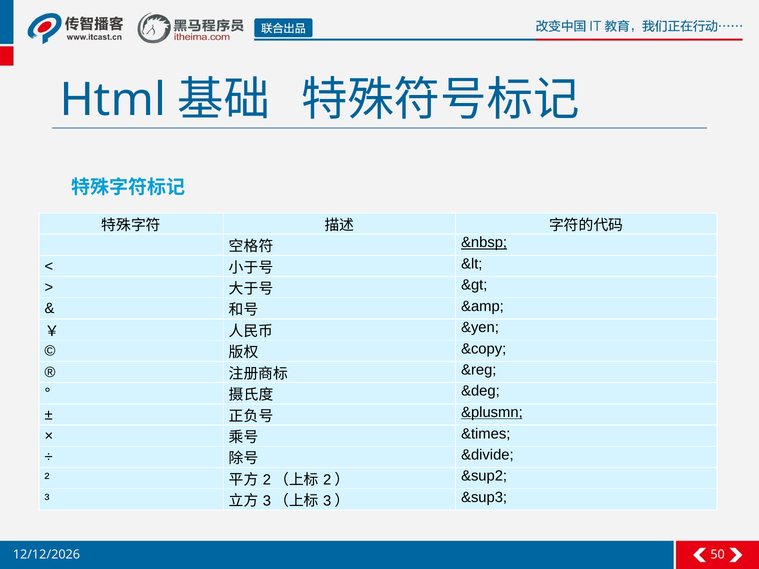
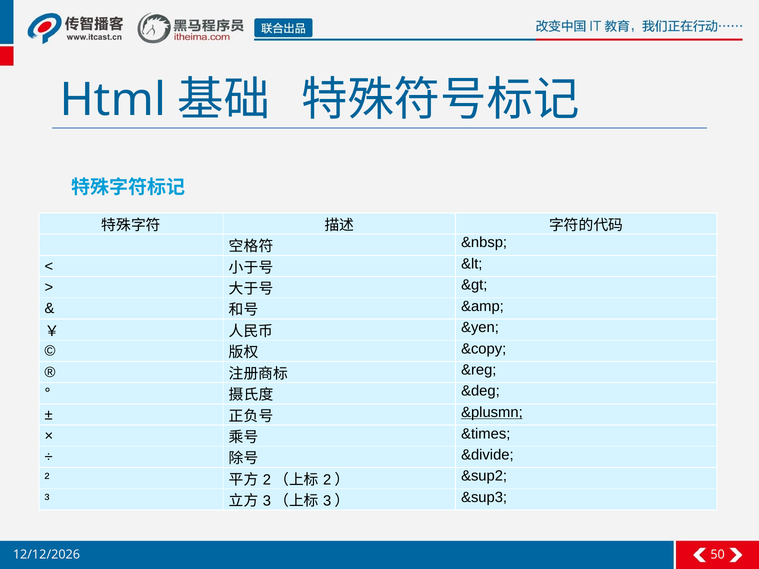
&nbsp underline: present -> none
